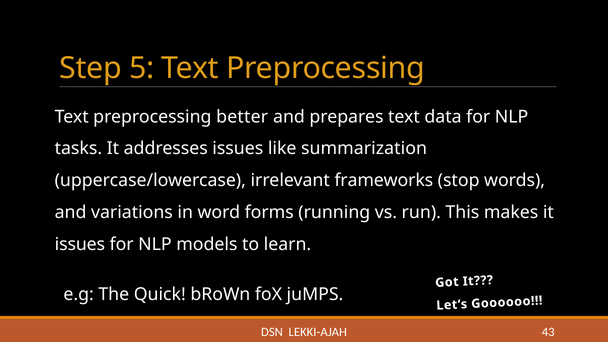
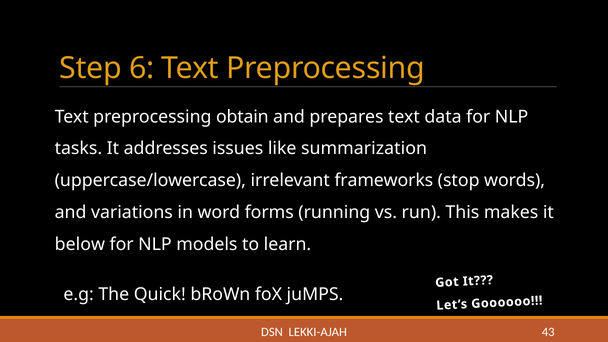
5: 5 -> 6
better: better -> obtain
issues at (80, 244): issues -> below
